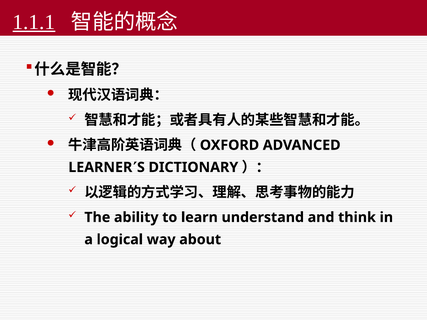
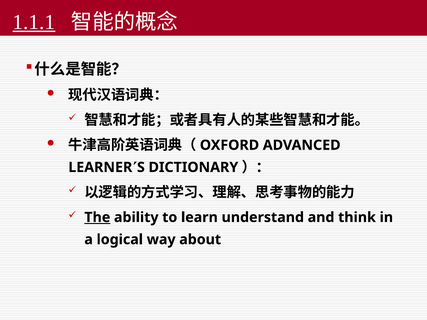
The underline: none -> present
